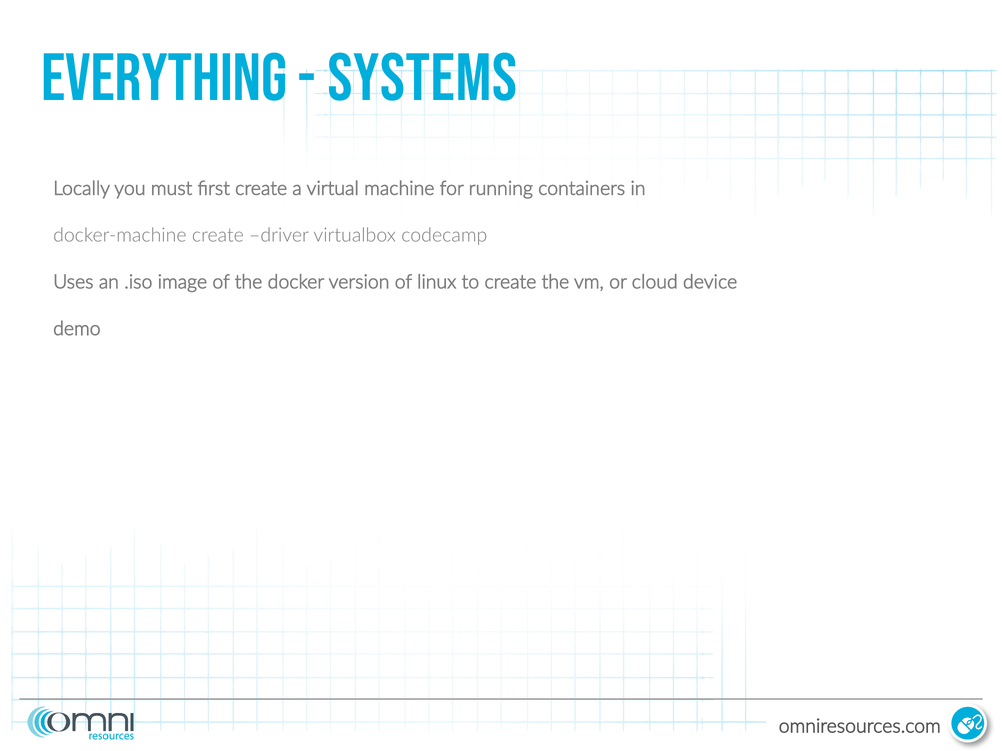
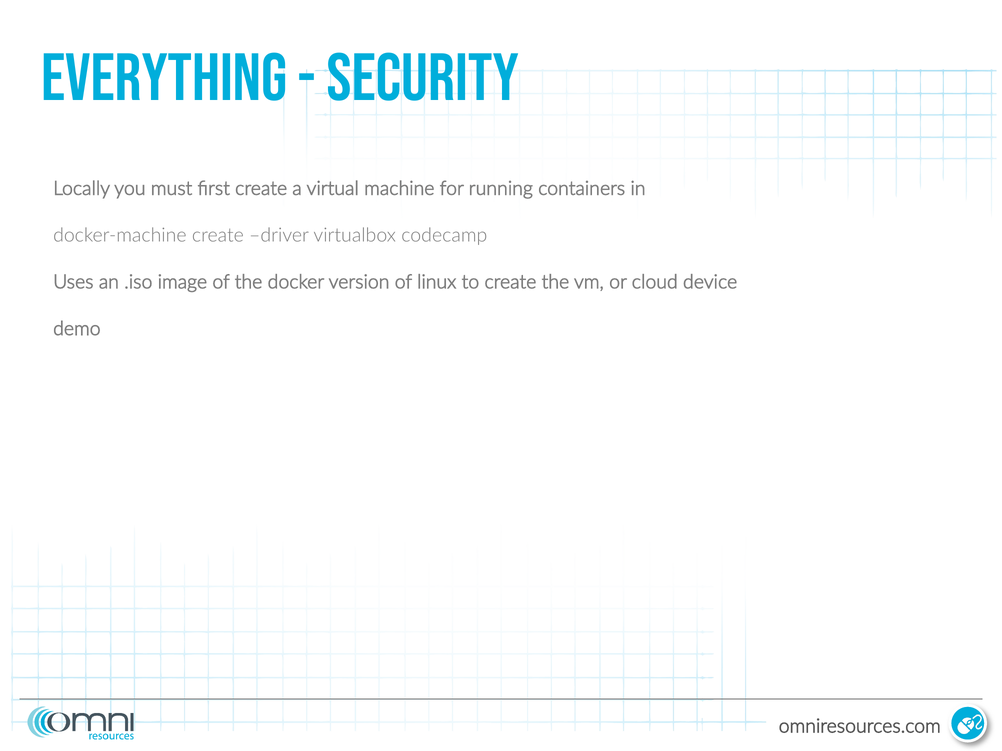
Systems: Systems -> Security
